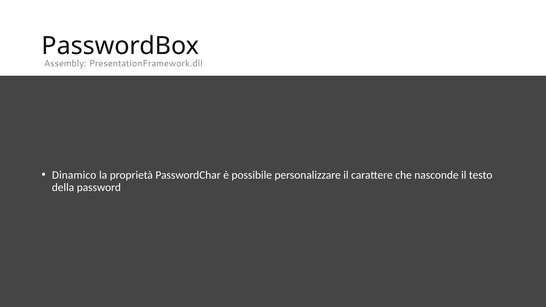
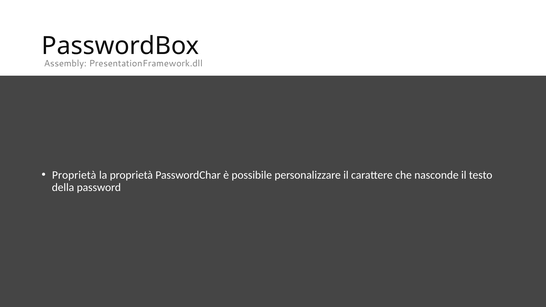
Dinamico at (74, 175): Dinamico -> Proprietà
